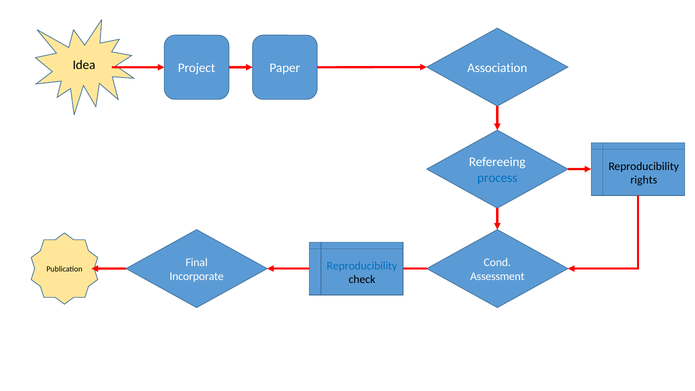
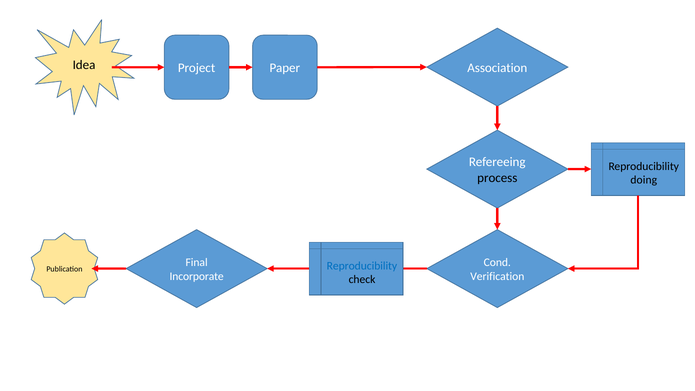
process colour: blue -> black
rights: rights -> doing
Assessment: Assessment -> Verification
